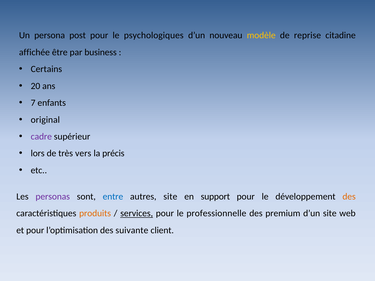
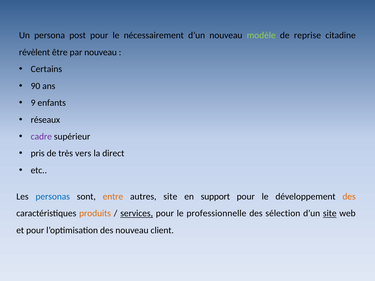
psychologiques: psychologiques -> nécessairement
modèle colour: yellow -> light green
affichée: affichée -> révèlent
par business: business -> nouveau
20: 20 -> 90
7: 7 -> 9
original: original -> réseaux
lors: lors -> pris
précis: précis -> direct
personas colour: purple -> blue
entre colour: blue -> orange
premium: premium -> sélection
site at (330, 214) underline: none -> present
des suivante: suivante -> nouveau
